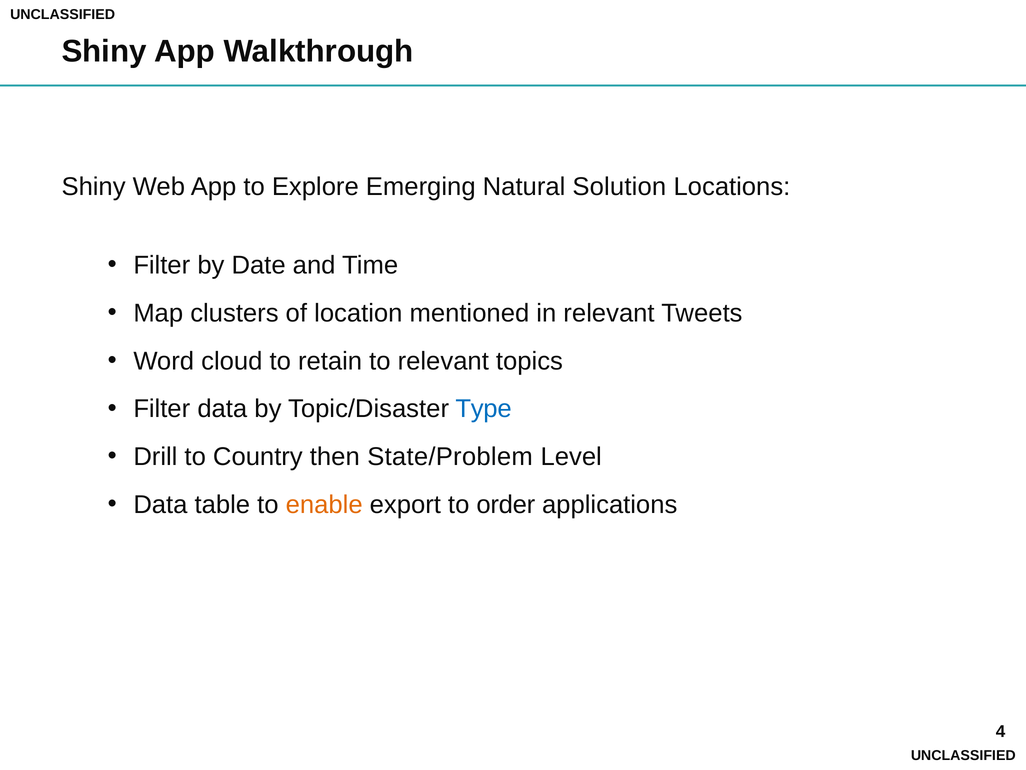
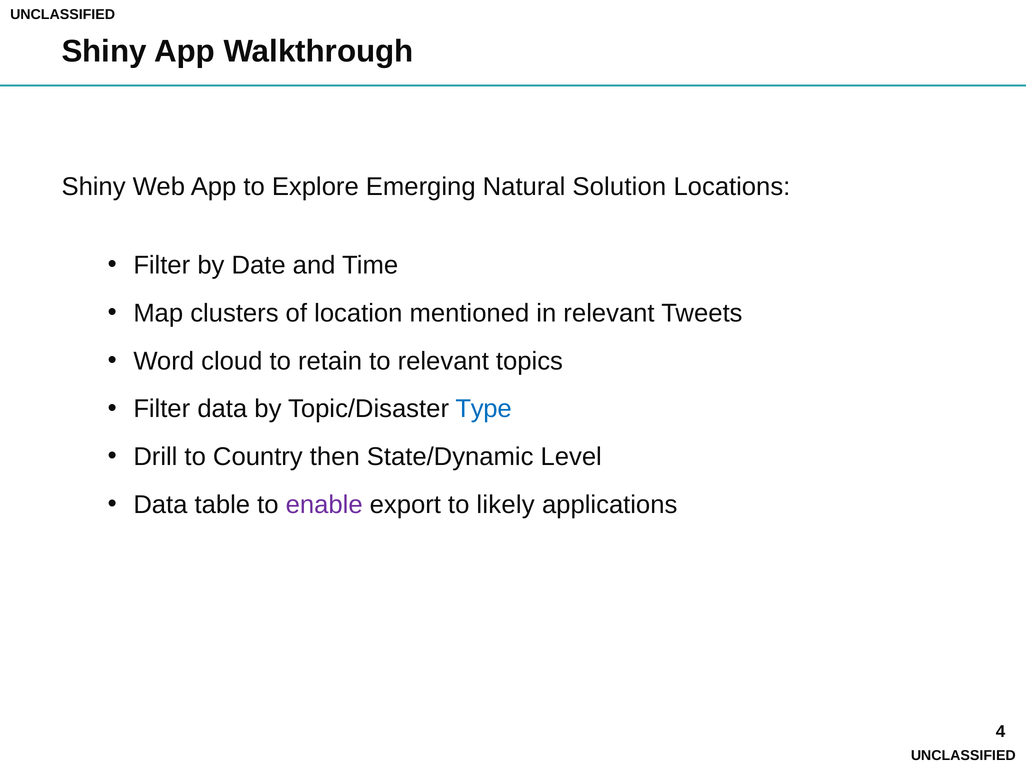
State/Problem: State/Problem -> State/Dynamic
enable colour: orange -> purple
order: order -> likely
